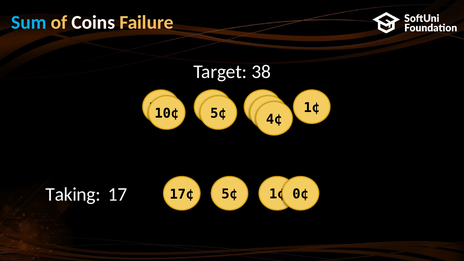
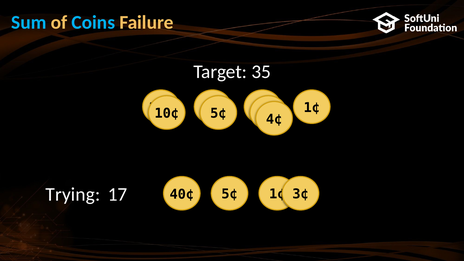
Coins colour: white -> light blue
38: 38 -> 35
Taking: Taking -> Trying
17¢: 17¢ -> 40¢
0¢: 0¢ -> 3¢
